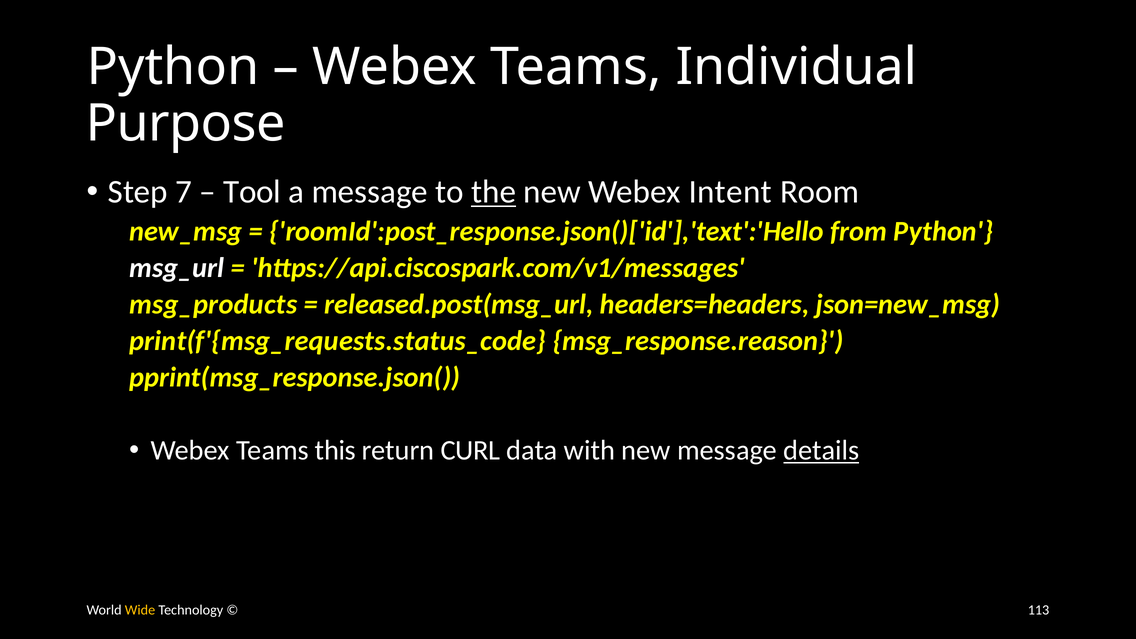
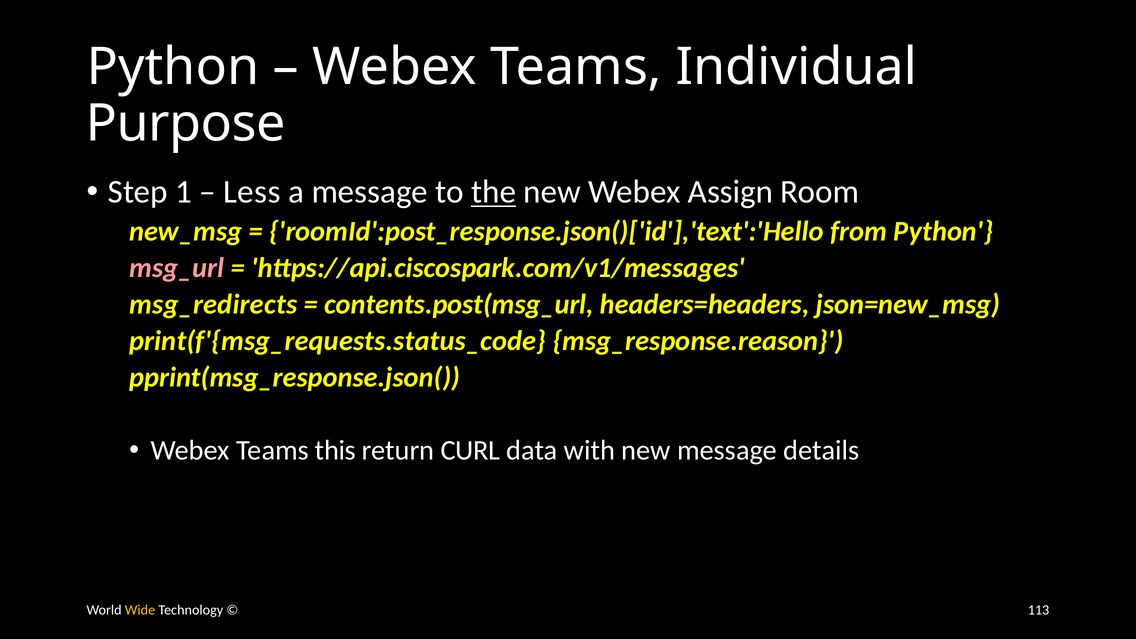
7: 7 -> 1
Tool: Tool -> Less
Intent: Intent -> Assign
msg_url colour: white -> pink
msg_products: msg_products -> msg_redirects
released.post(msg_url: released.post(msg_url -> contents.post(msg_url
details underline: present -> none
